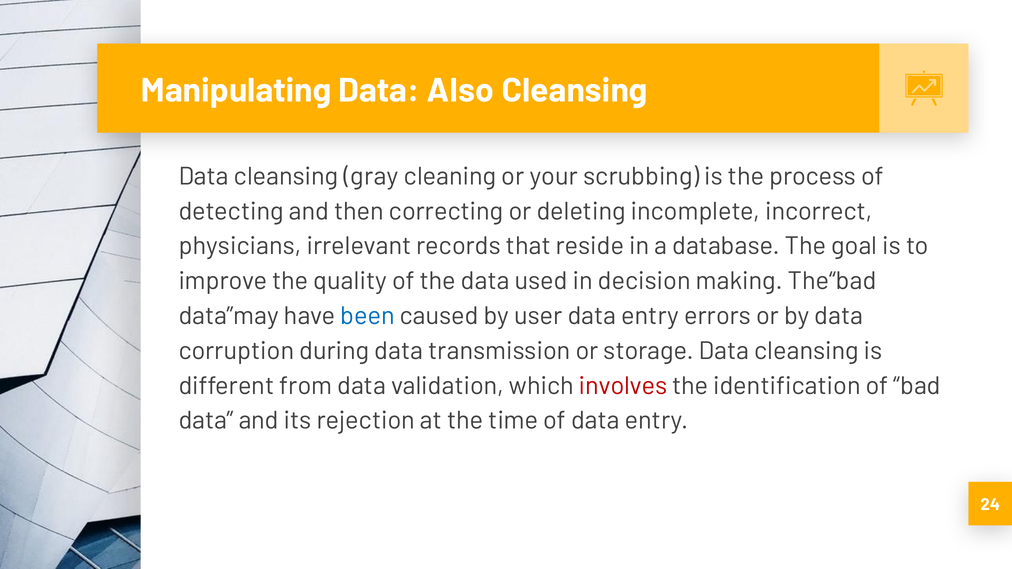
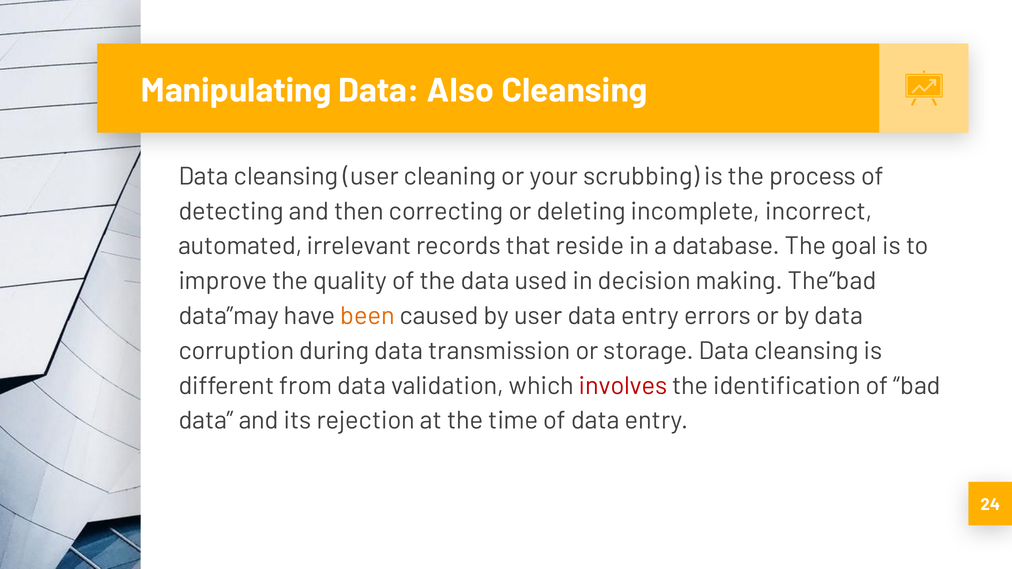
cleansing gray: gray -> user
physicians: physicians -> automated
been colour: blue -> orange
